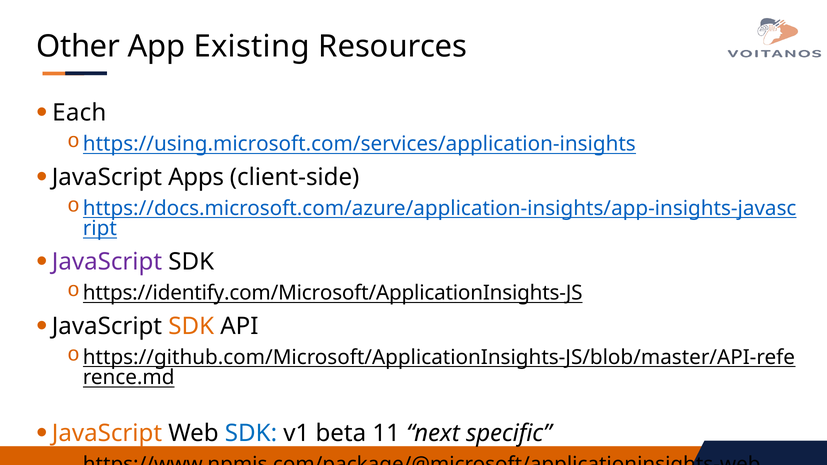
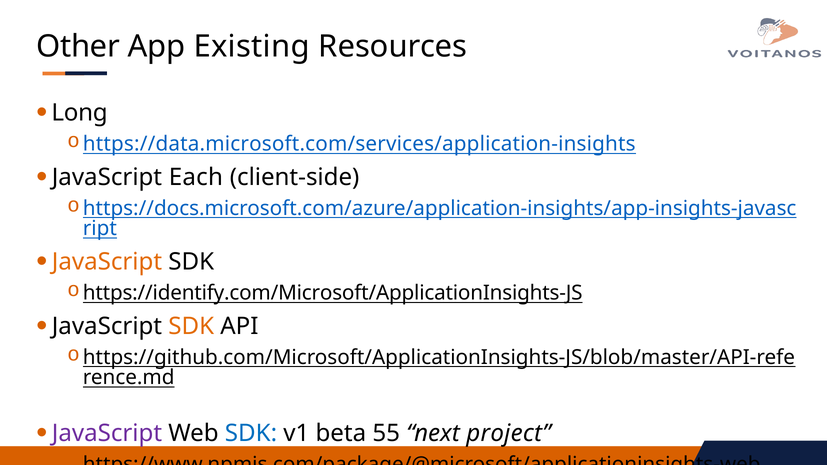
Each: Each -> Long
https://using.microsoft.com/services/application-insights: https://using.microsoft.com/services/application-insights -> https://data.microsoft.com/services/application-insights
Apps: Apps -> Each
JavaScript at (107, 262) colour: purple -> orange
JavaScript at (107, 433) colour: orange -> purple
11: 11 -> 55
specific: specific -> project
